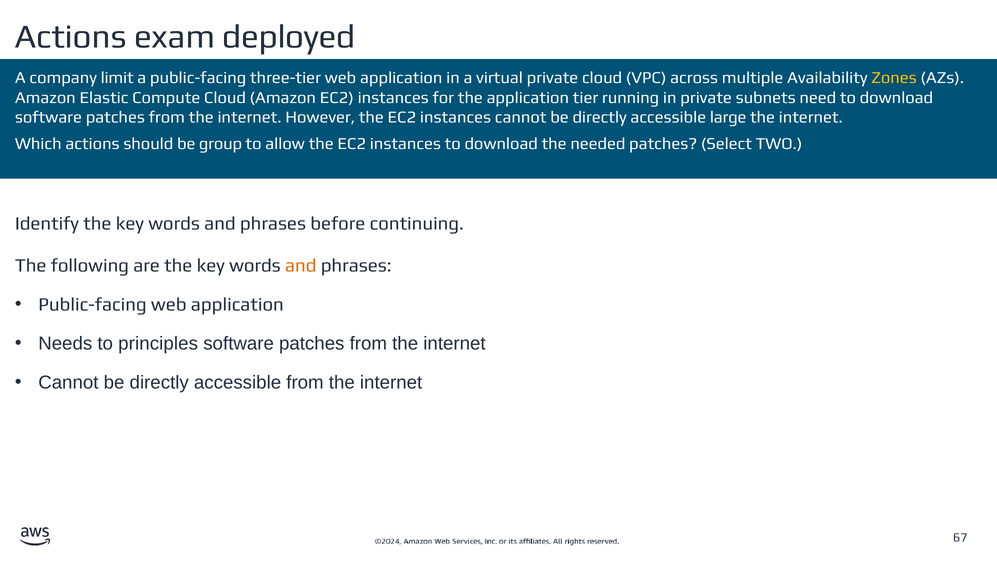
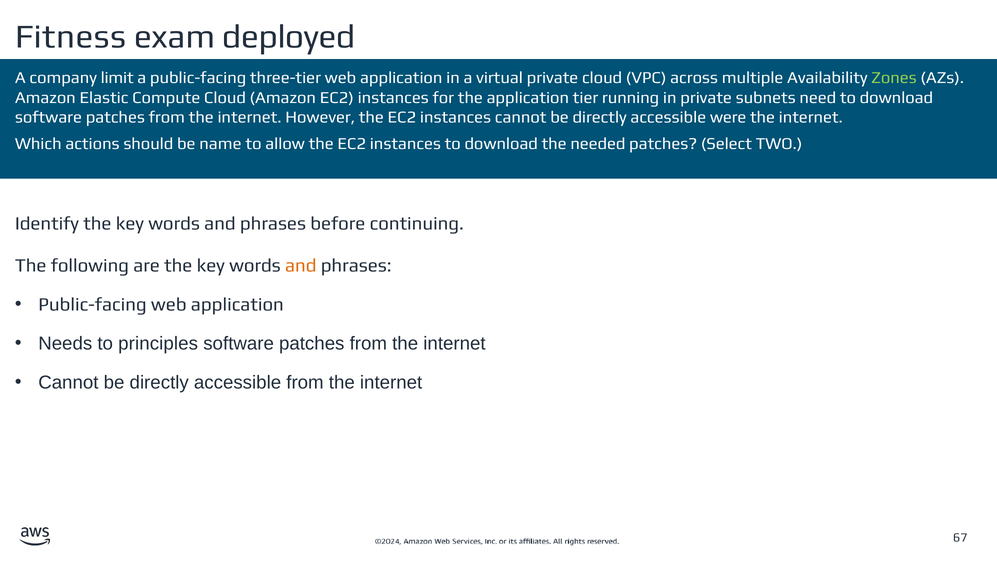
Actions at (71, 37): Actions -> Fitness
Zones colour: yellow -> light green
large: large -> were
group: group -> name
